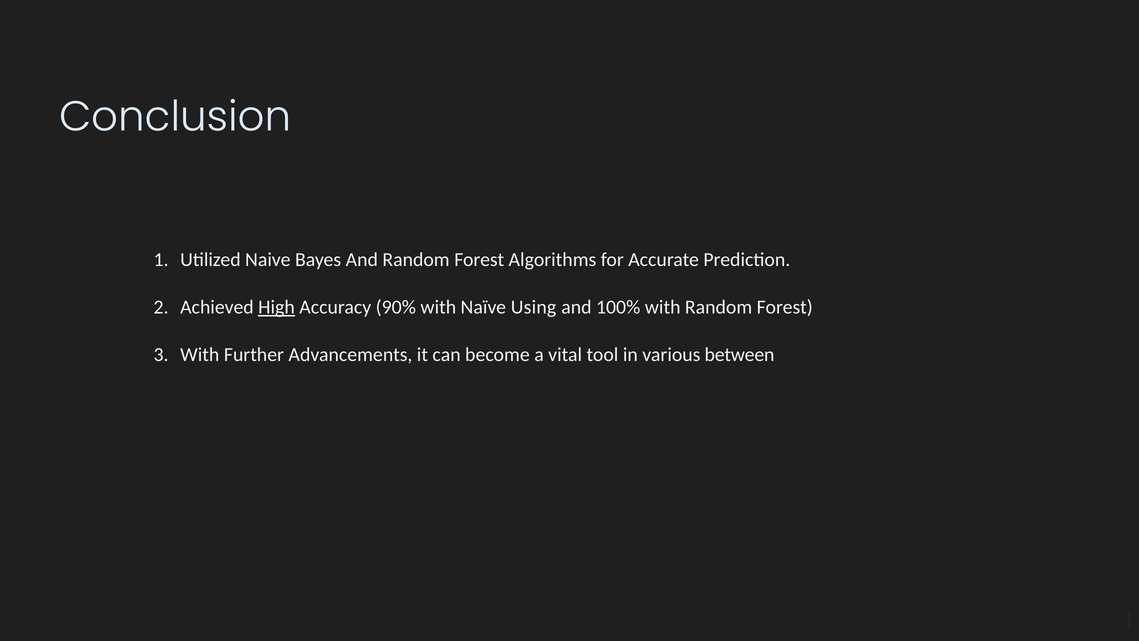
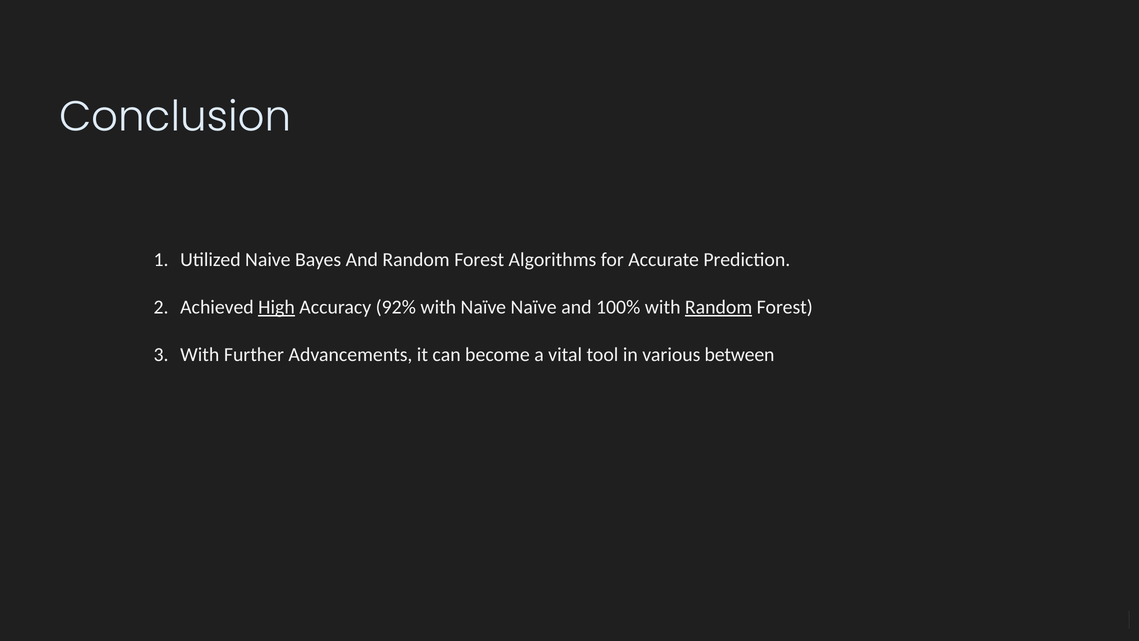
90%: 90% -> 92%
Naïve Using: Using -> Naïve
Random at (719, 307) underline: none -> present
